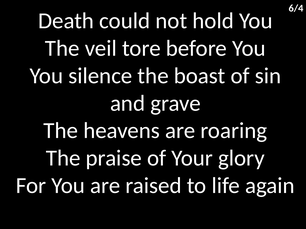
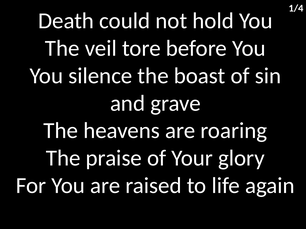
6/4: 6/4 -> 1/4
